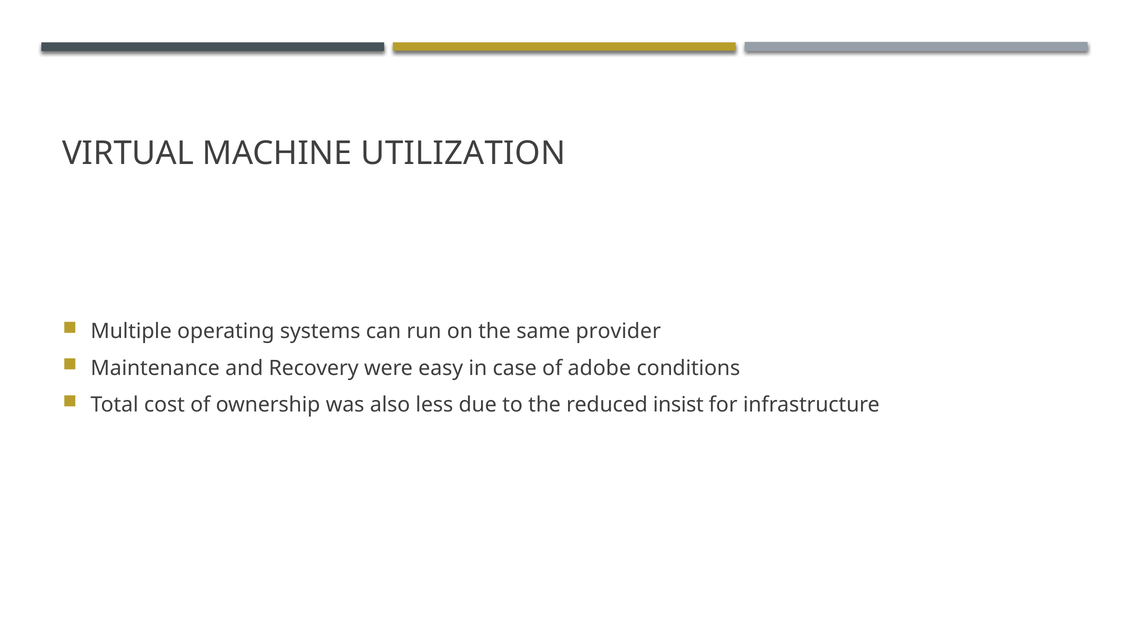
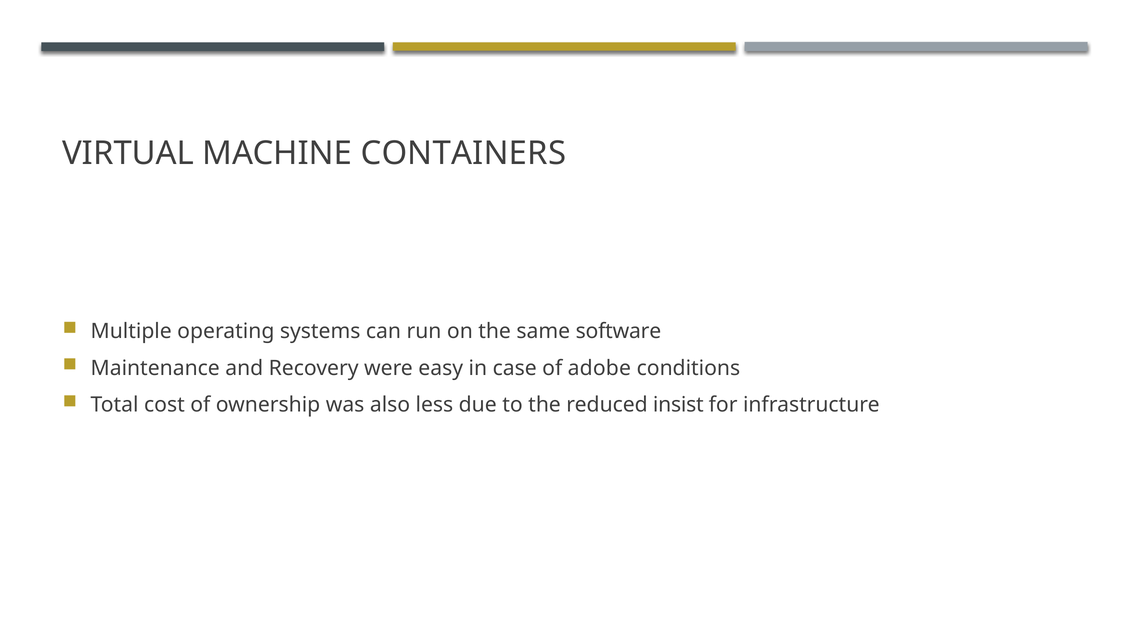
UTILIZATION: UTILIZATION -> CONTAINERS
provider: provider -> software
